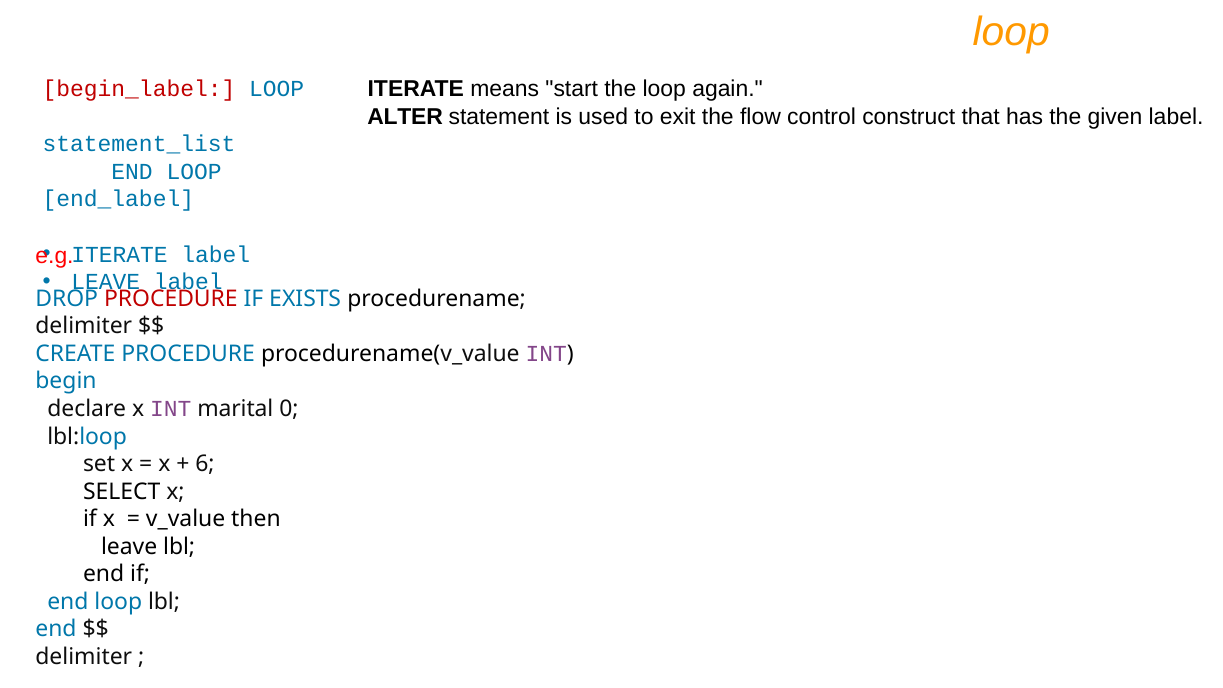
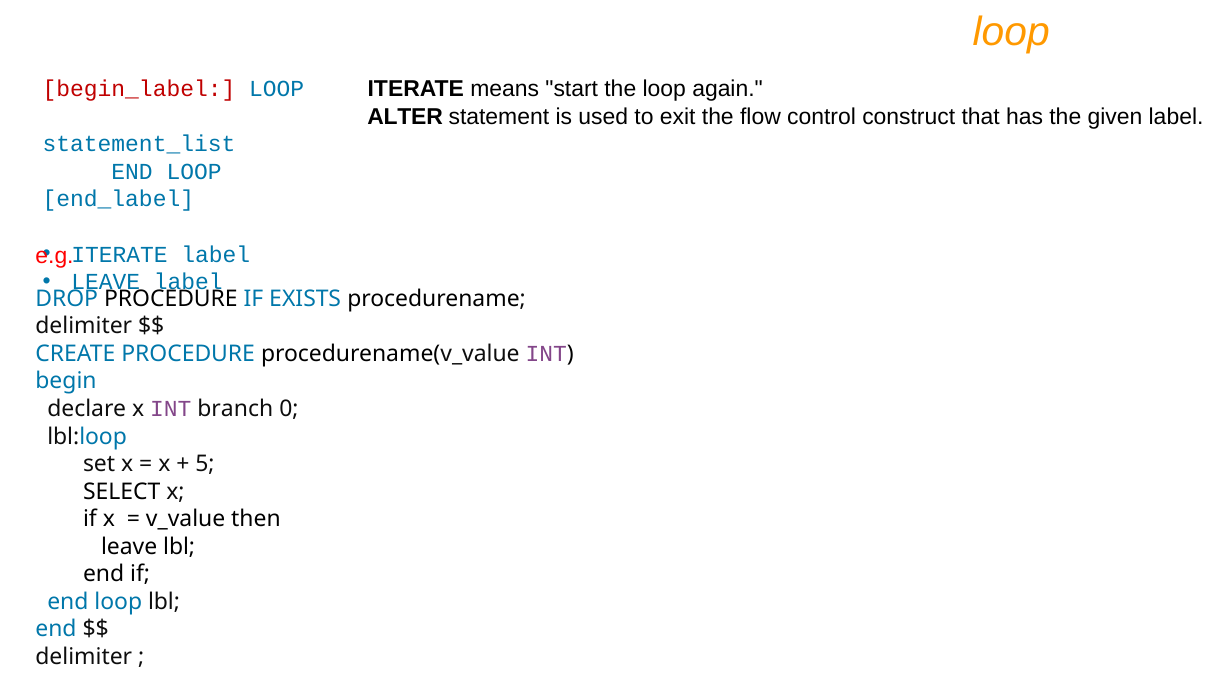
PROCEDURE at (171, 299) colour: red -> black
marital: marital -> branch
6: 6 -> 5
